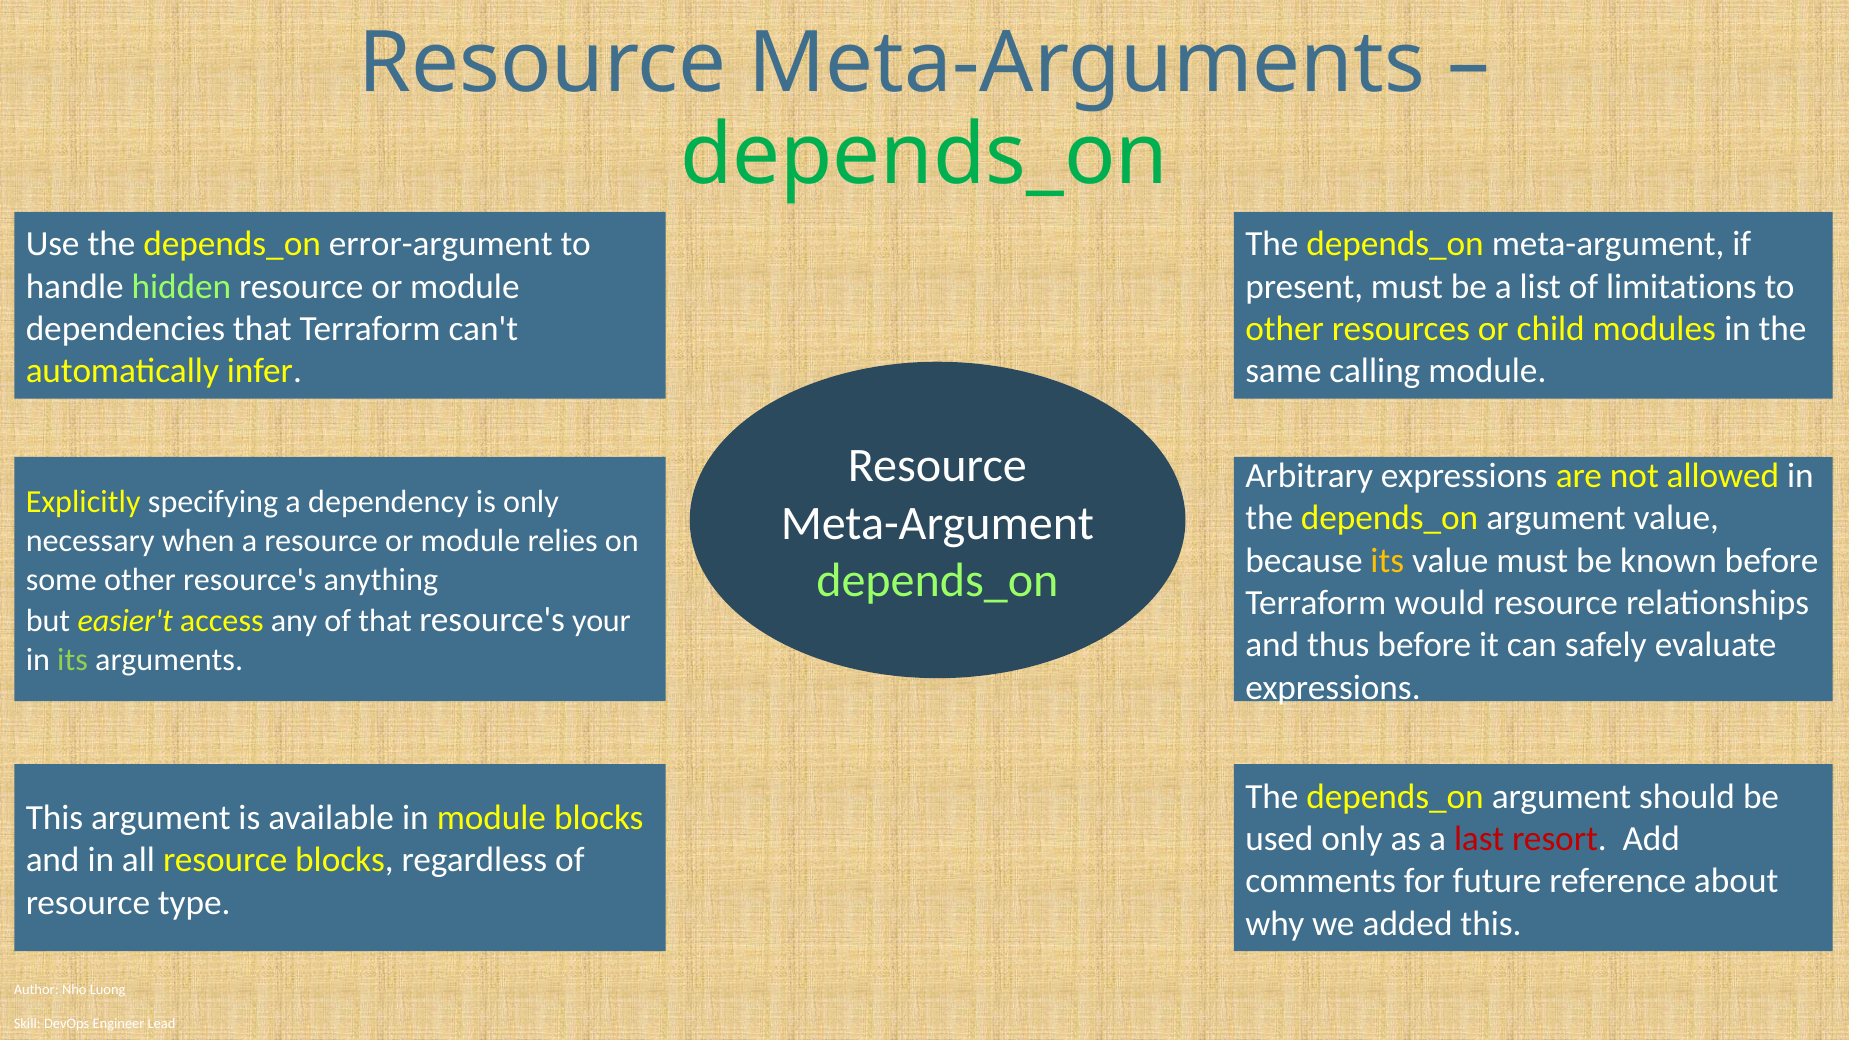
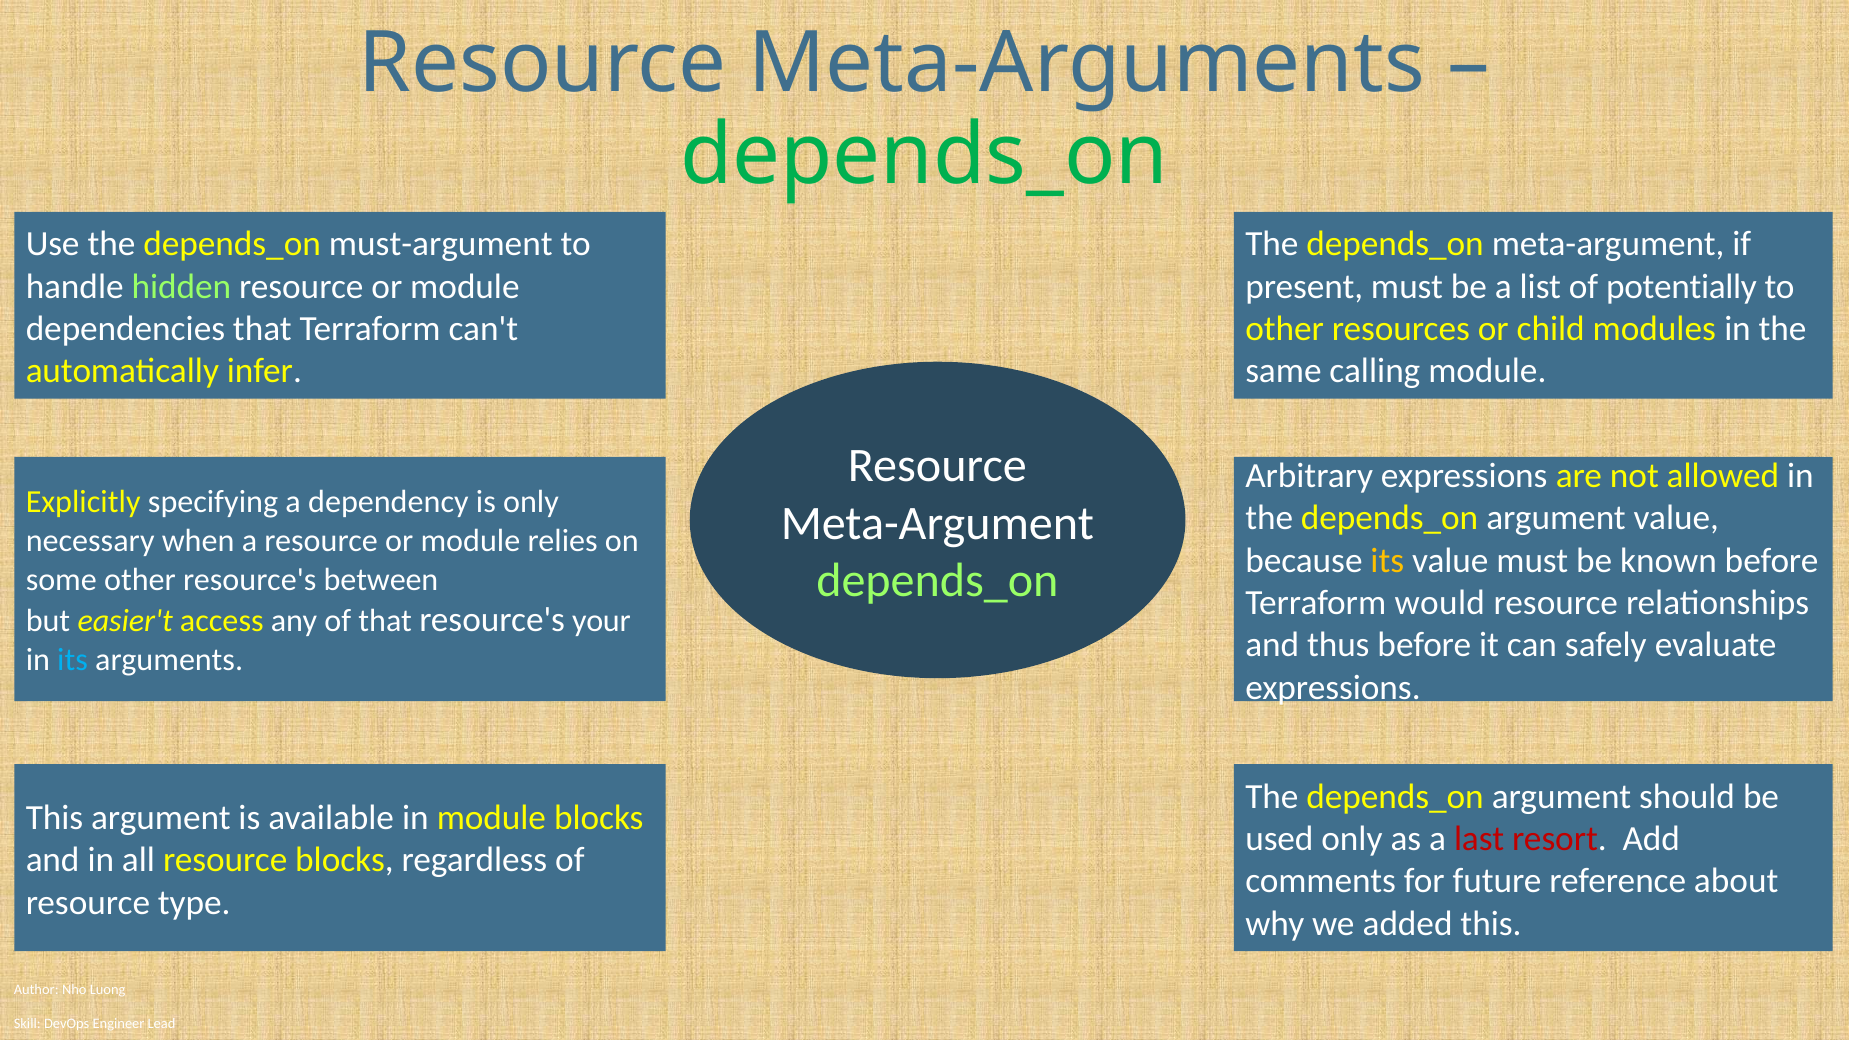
error-argument: error-argument -> must-argument
limitations: limitations -> potentially
anything: anything -> between
its at (73, 660) colour: light green -> light blue
